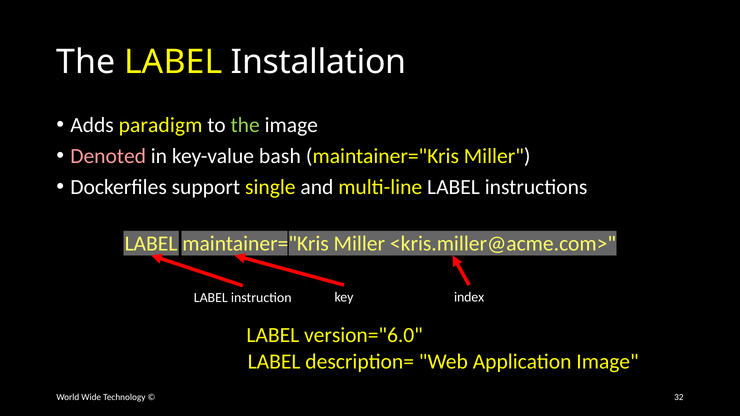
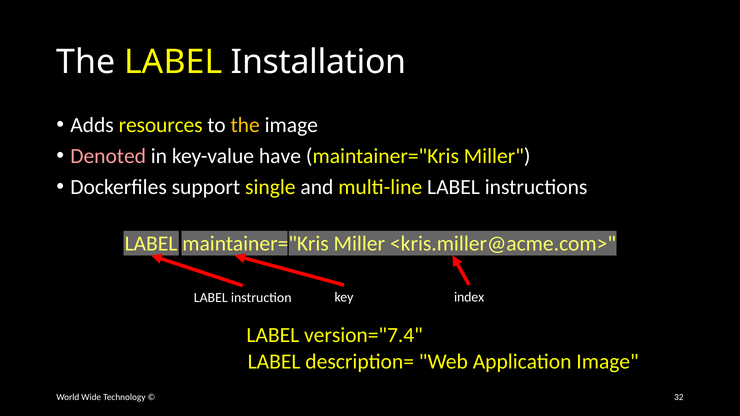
paradigm: paradigm -> resources
the at (245, 125) colour: light green -> yellow
bash: bash -> have
version="6.0: version="6.0 -> version="7.4
